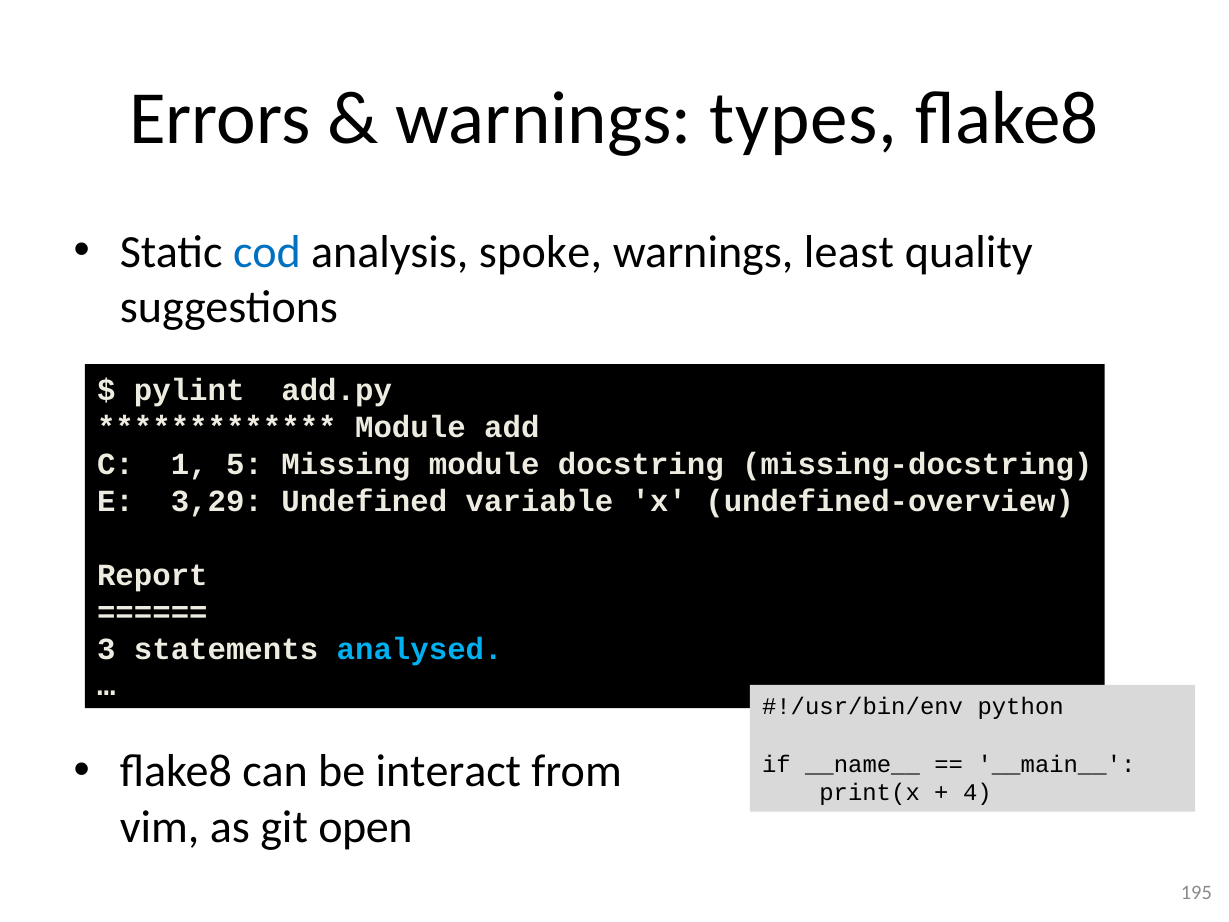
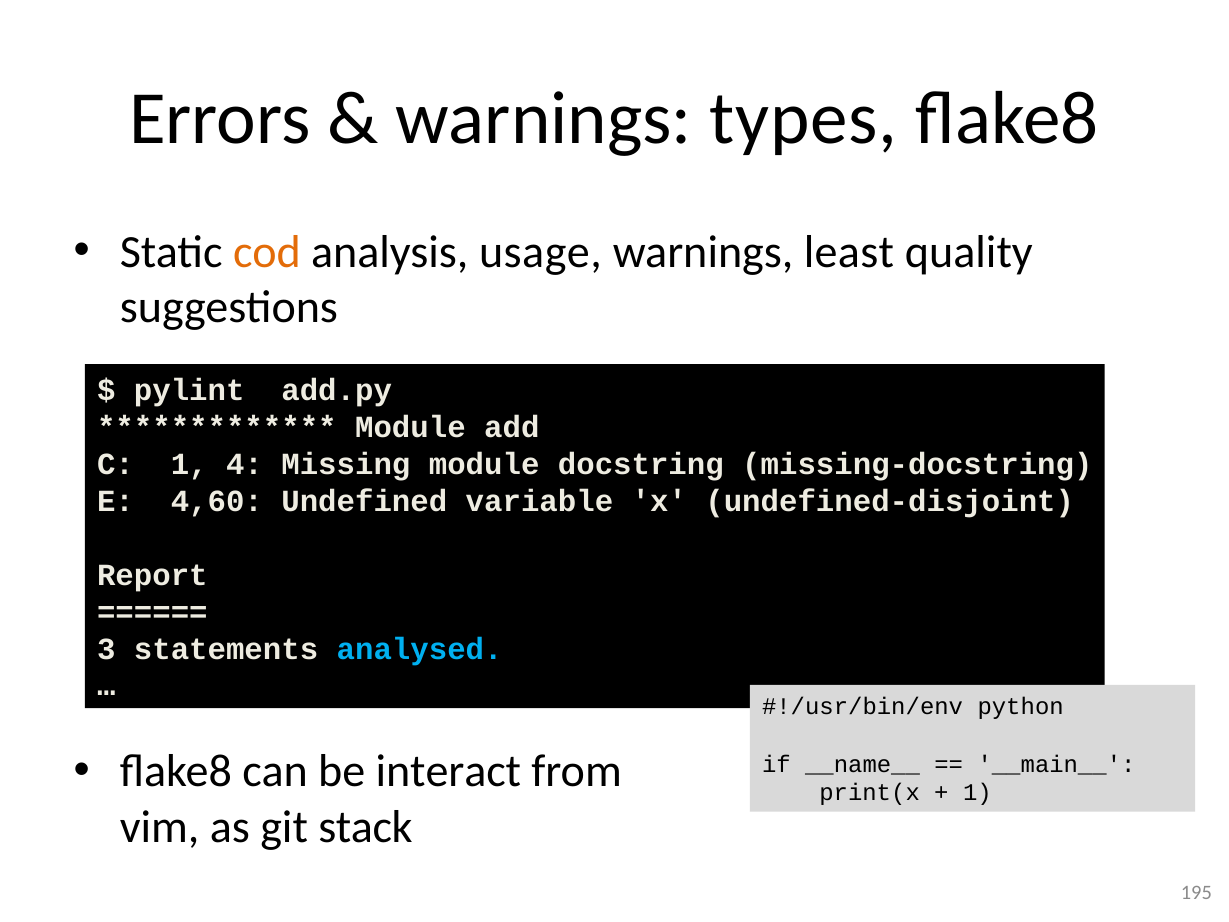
cod colour: blue -> orange
spoke: spoke -> usage
5: 5 -> 4
3,29: 3,29 -> 4,60
undefined-overview: undefined-overview -> undefined-disjoint
4 at (977, 793): 4 -> 1
open: open -> stack
